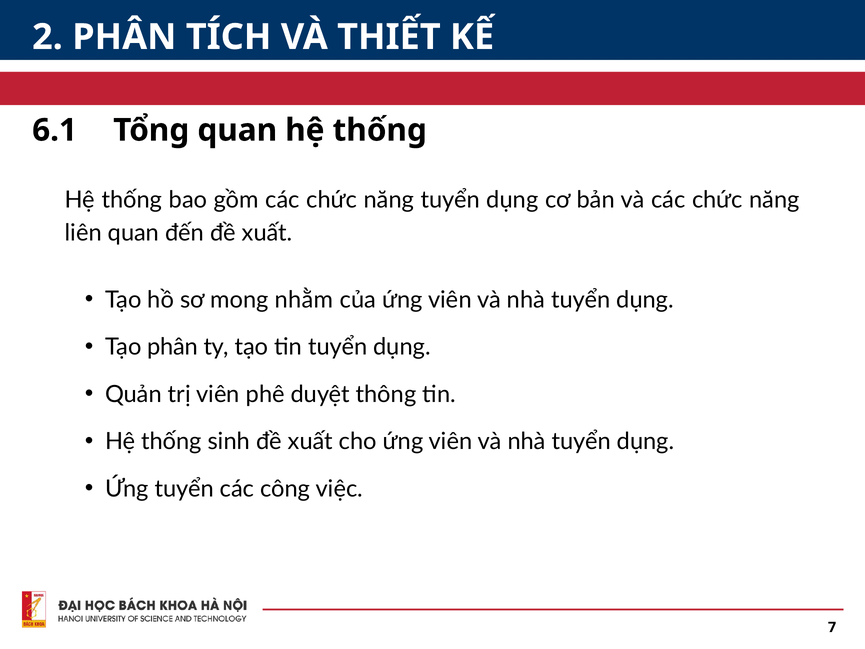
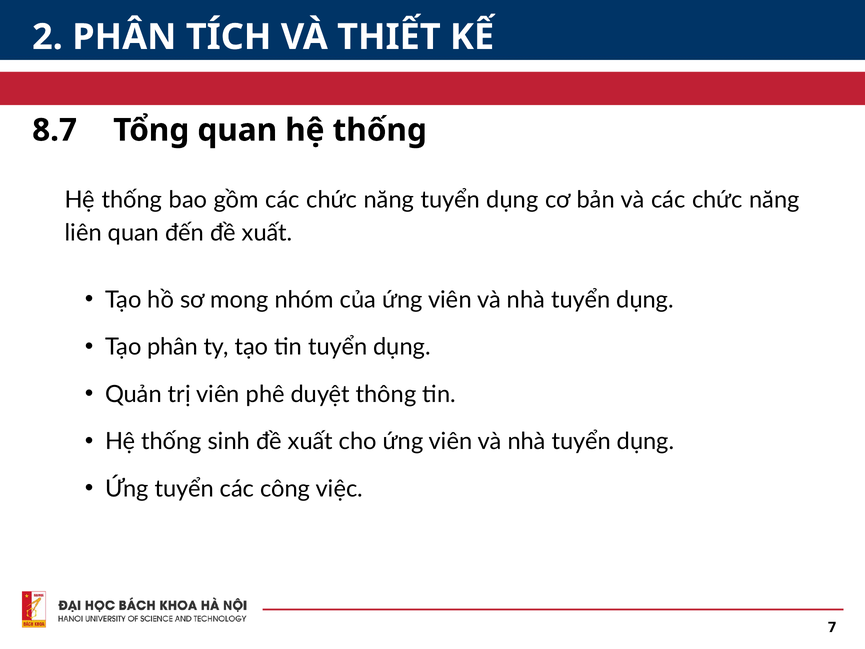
6.1: 6.1 -> 8.7
nhằm: nhằm -> nhóm
